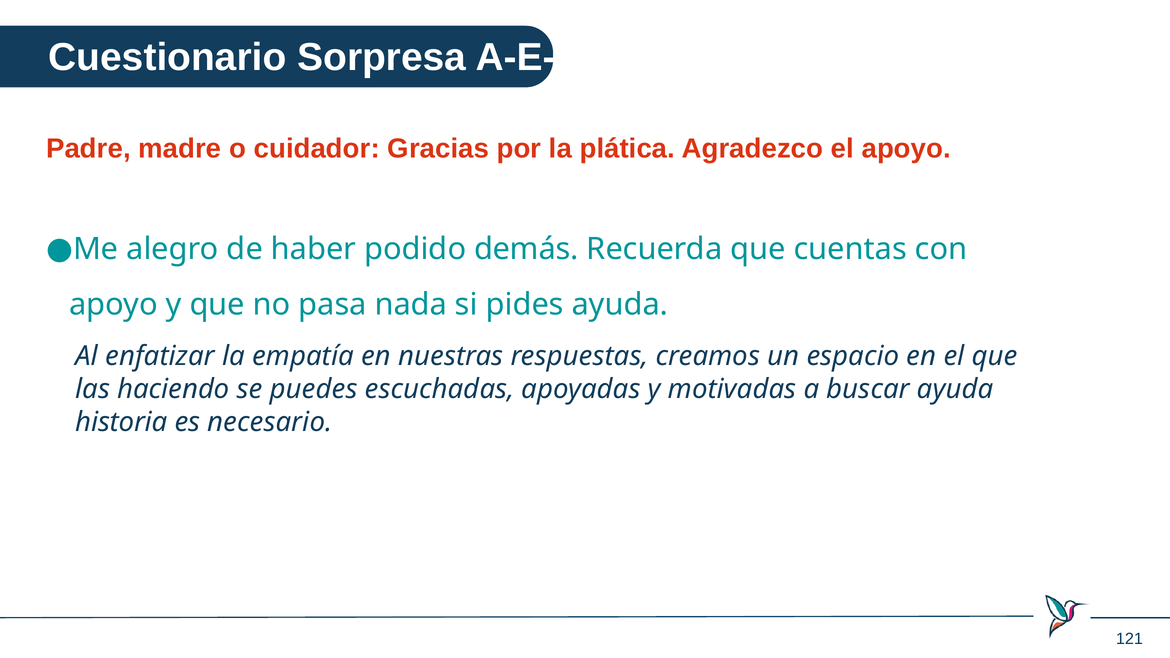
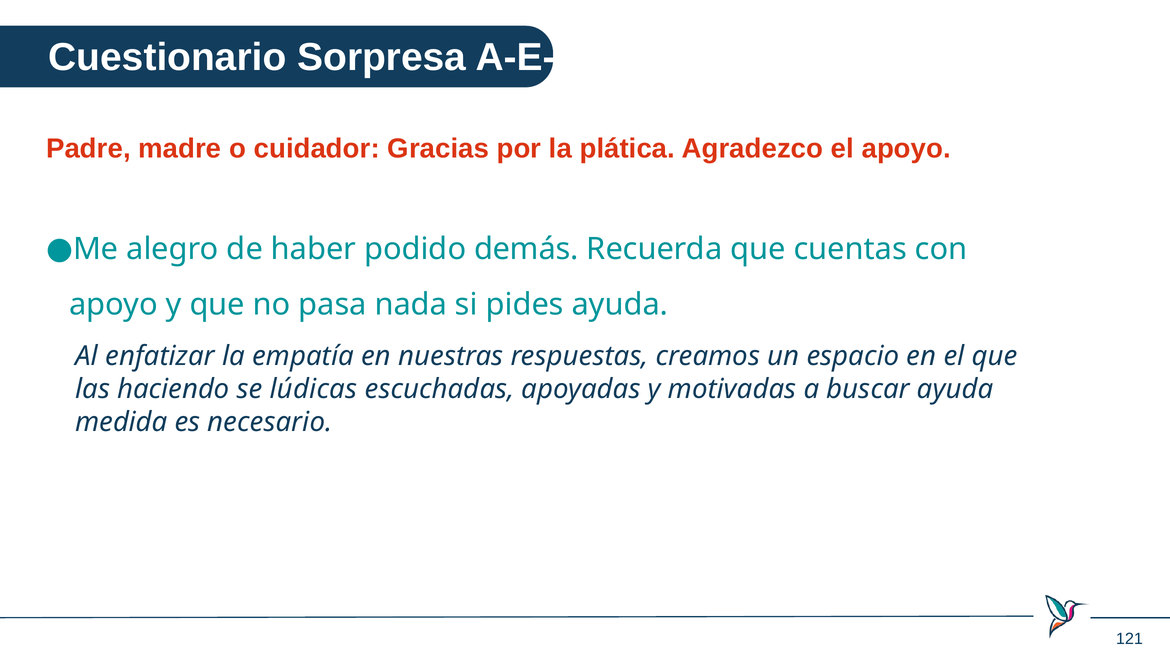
puedes: puedes -> lúdicas
historia: historia -> medida
